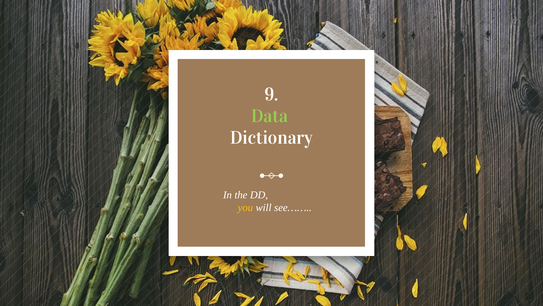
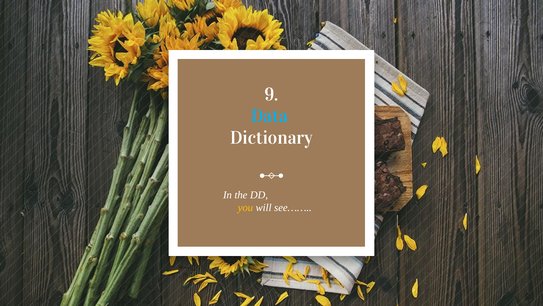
Data colour: light green -> light blue
